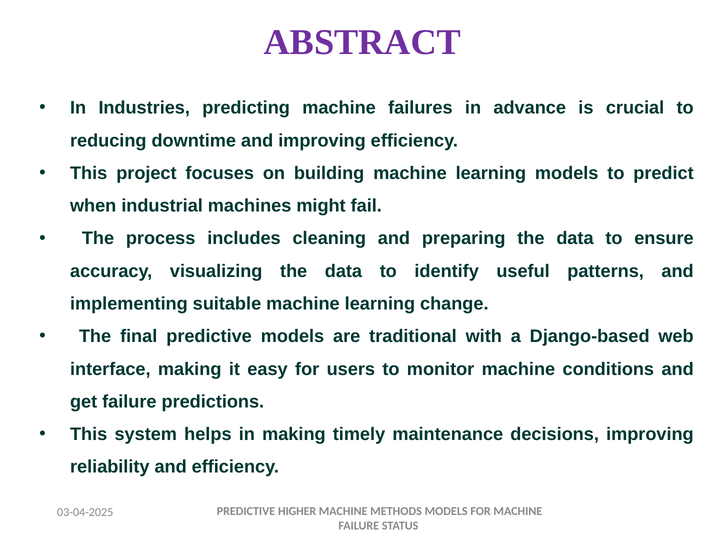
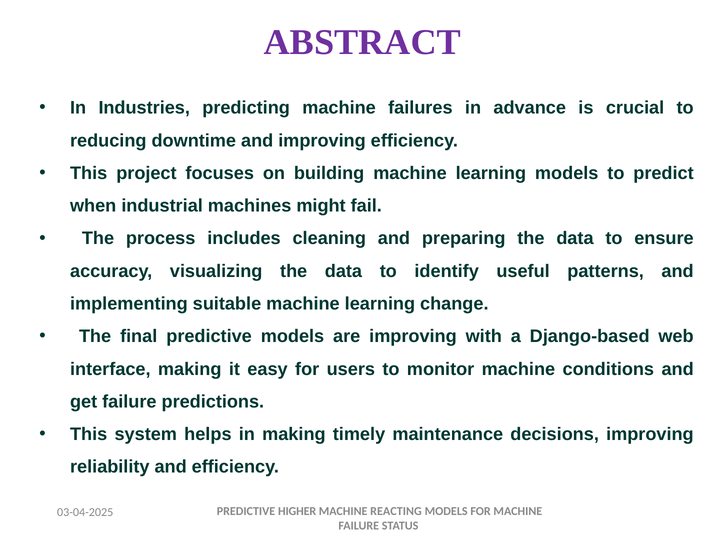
are traditional: traditional -> improving
METHODS: METHODS -> REACTING
